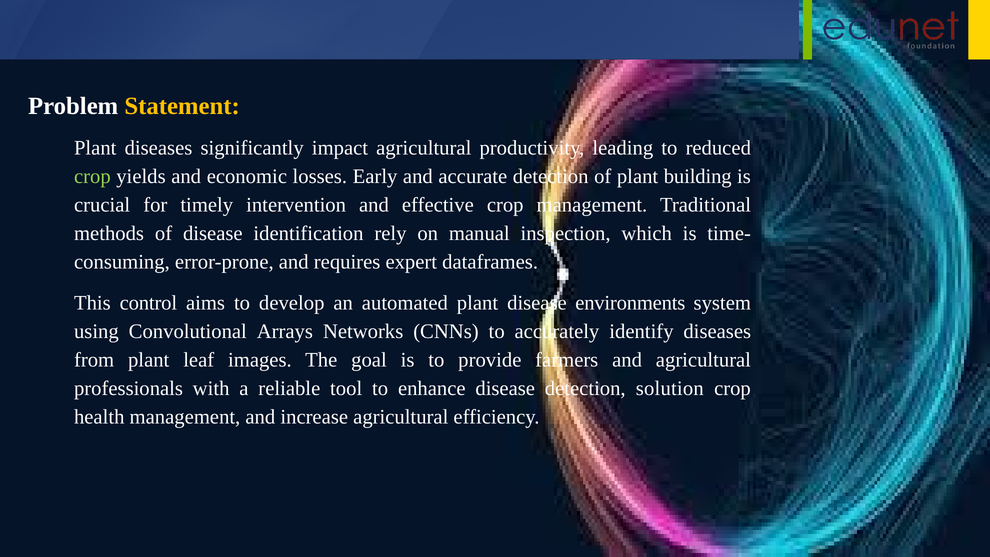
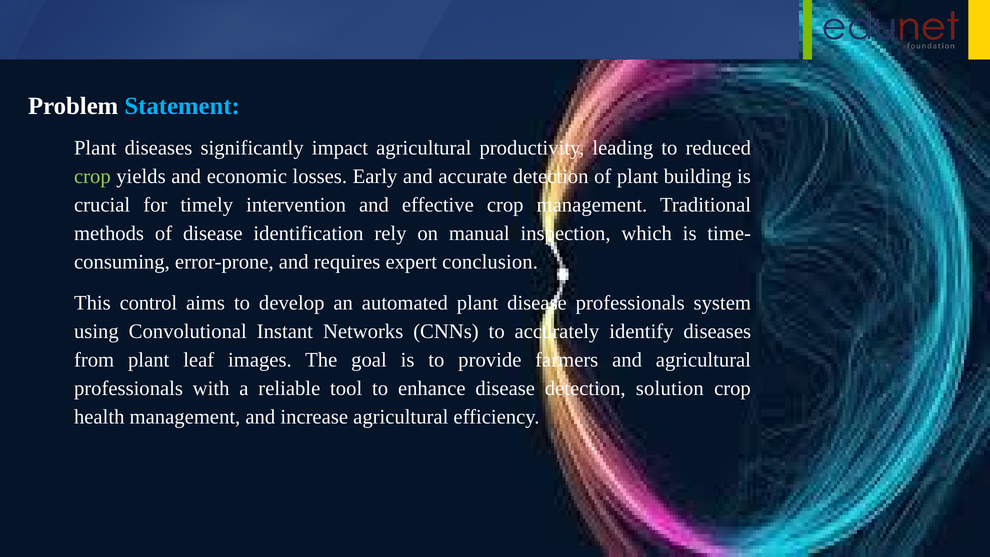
Statement colour: yellow -> light blue
dataframes: dataframes -> conclusion
disease environments: environments -> professionals
Arrays: Arrays -> Instant
